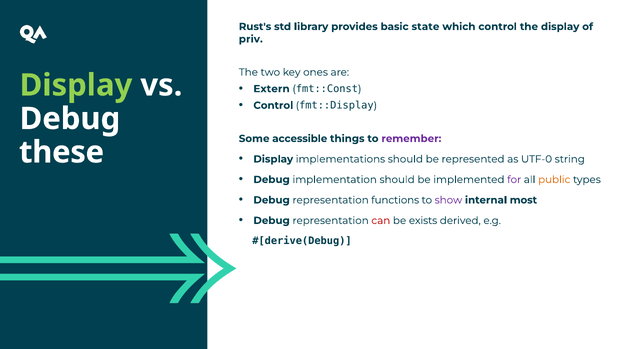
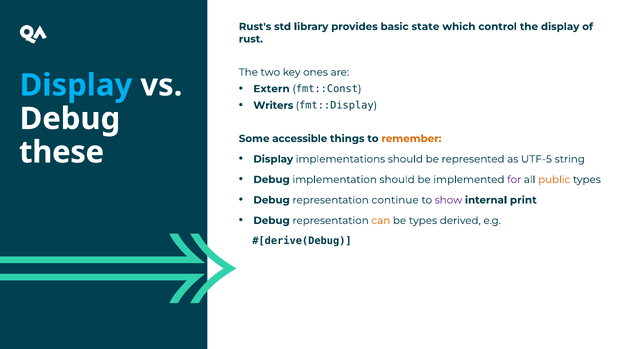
priv: priv -> rust
Display at (76, 85) colour: light green -> light blue
Control at (273, 106): Control -> Writers
remember colour: purple -> orange
UTF-0: UTF-0 -> UTF-5
functions: functions -> continue
most: most -> print
can colour: red -> orange
be exists: exists -> types
